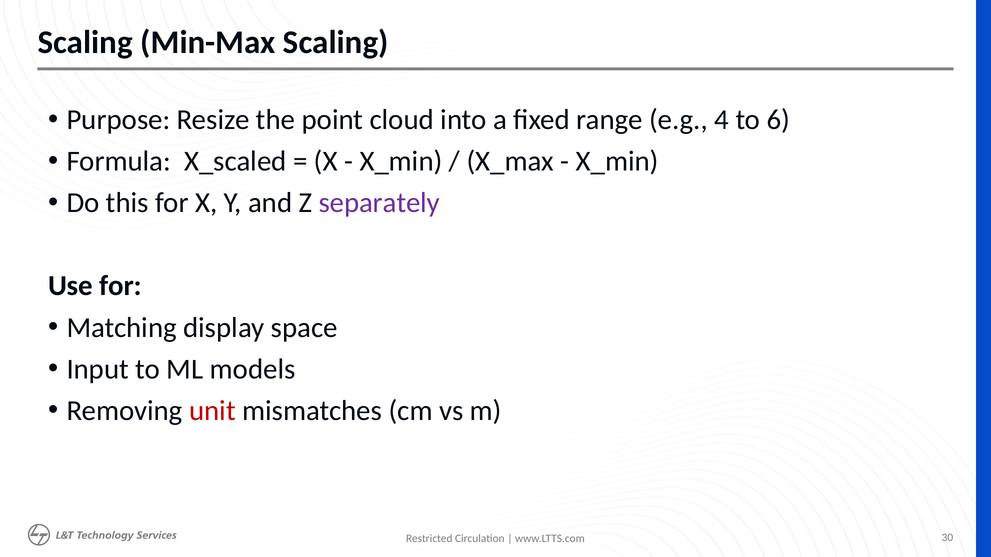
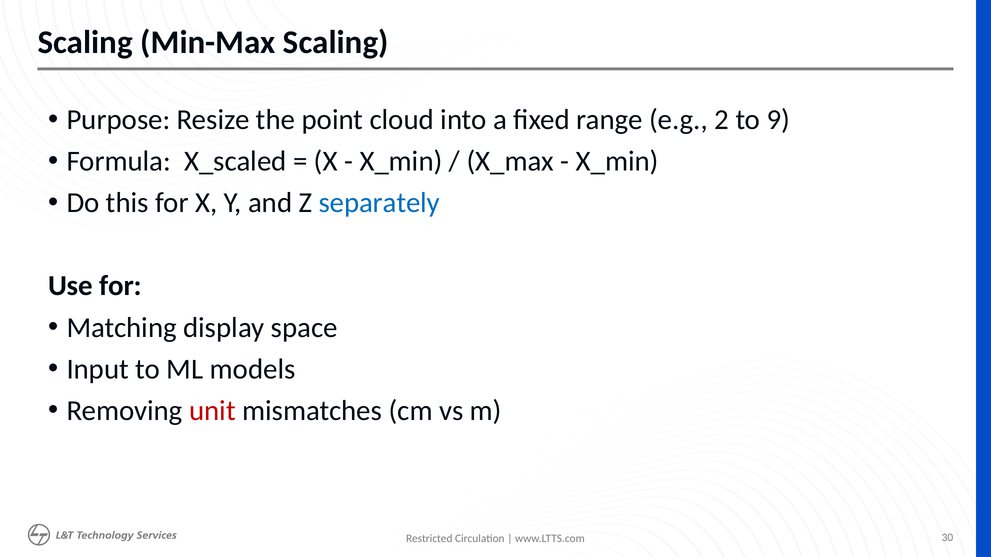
4: 4 -> 2
6: 6 -> 9
separately colour: purple -> blue
